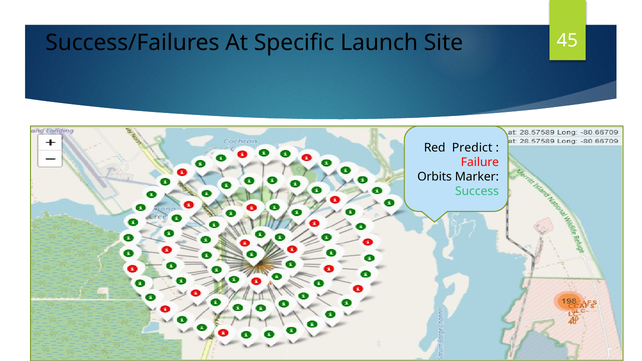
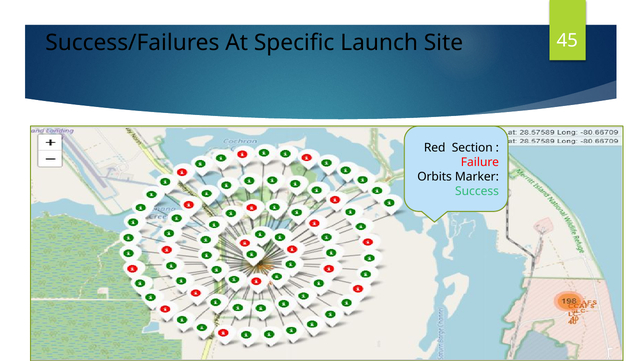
Predict: Predict -> Section
